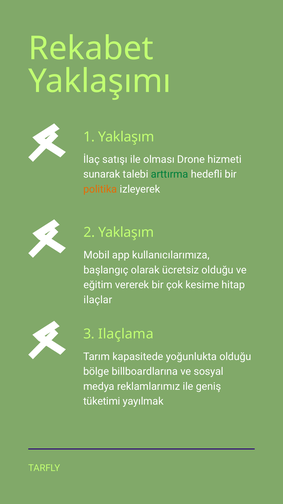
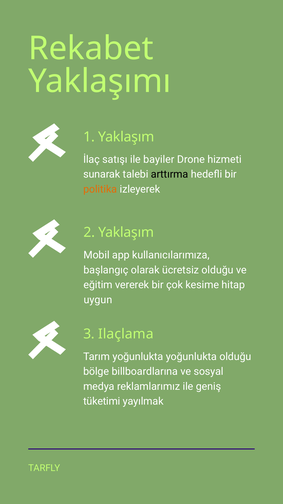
olması: olması -> bayiler
arttırma colour: green -> black
ilaçlar: ilaçlar -> uygun
Tarım kapasitede: kapasitede -> yoğunlukta
